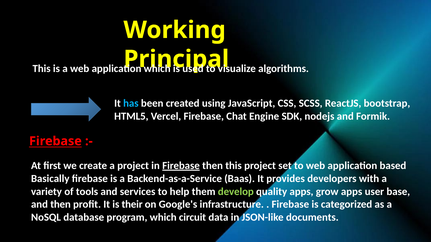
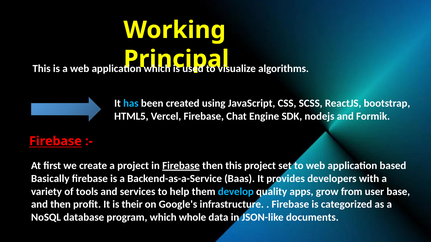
develop colour: light green -> light blue
grow apps: apps -> from
circuit: circuit -> whole
